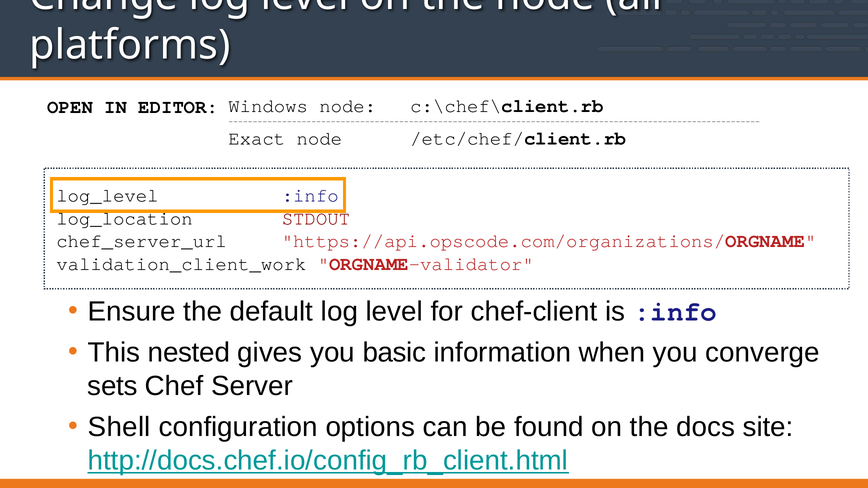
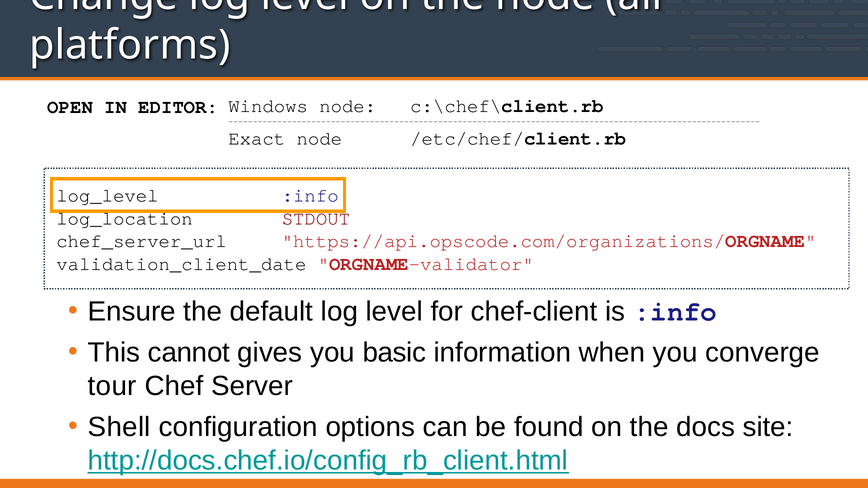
validation_client_work: validation_client_work -> validation_client_date
nested: nested -> cannot
sets: sets -> tour
